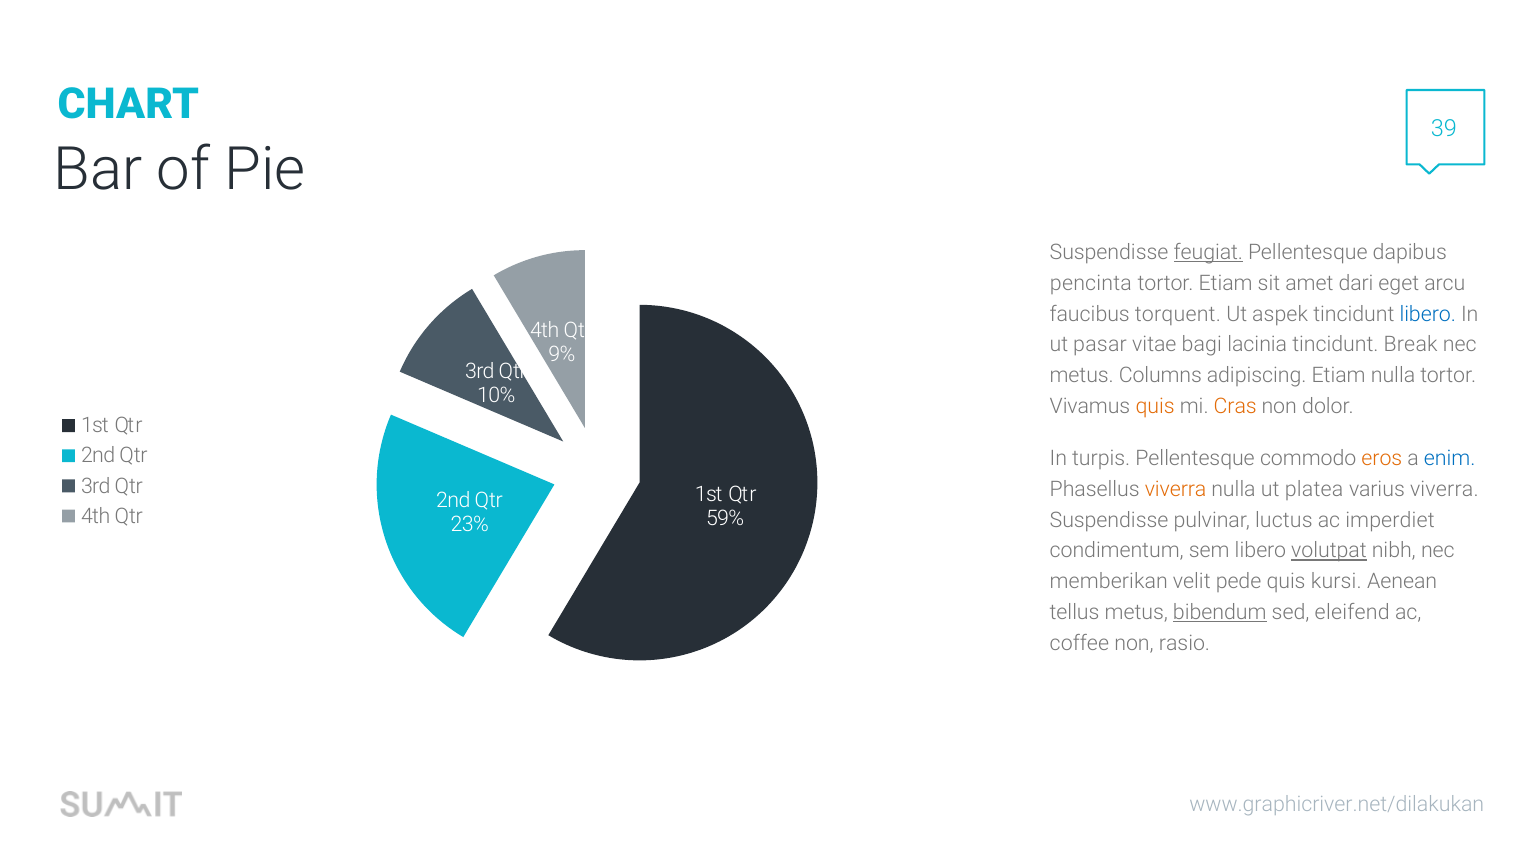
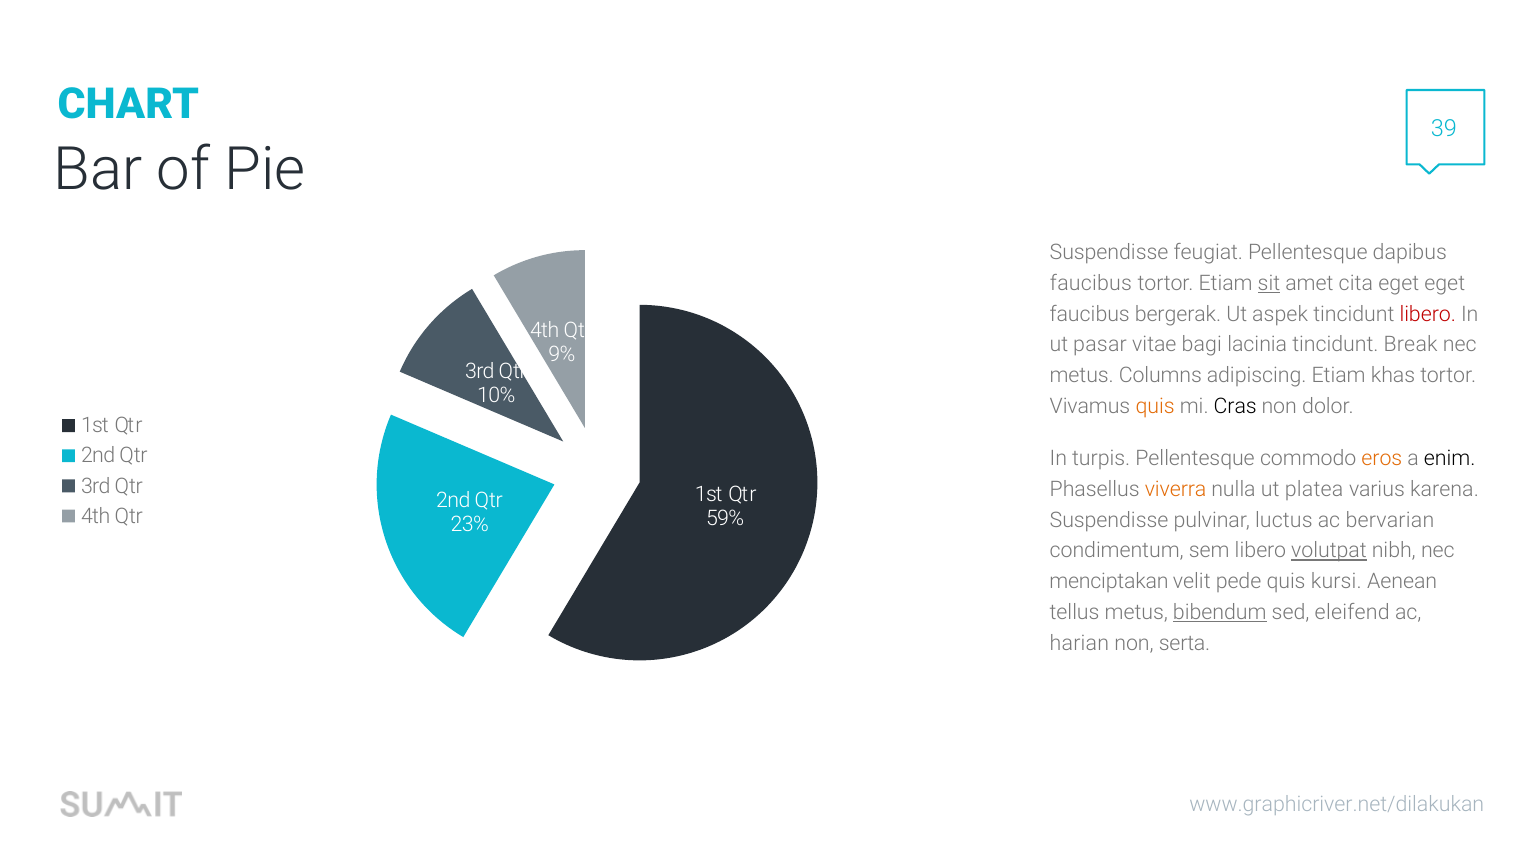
feugiat underline: present -> none
pencinta at (1091, 283): pencinta -> faucibus
sit underline: none -> present
dari: dari -> cita
eget arcu: arcu -> eget
torquent: torquent -> bergerak
libero at (1428, 314) colour: blue -> red
Etiam nulla: nulla -> khas
Cras colour: orange -> black
enim colour: blue -> black
varius viverra: viverra -> karena
imperdiet: imperdiet -> bervarian
memberikan: memberikan -> menciptakan
coffee: coffee -> harian
rasio: rasio -> serta
